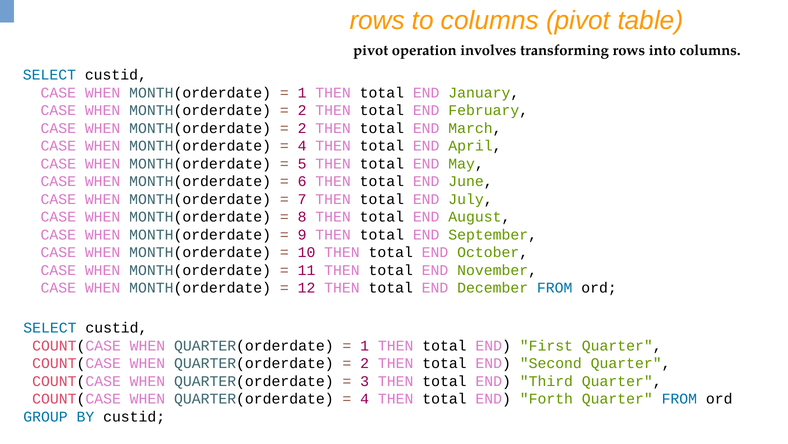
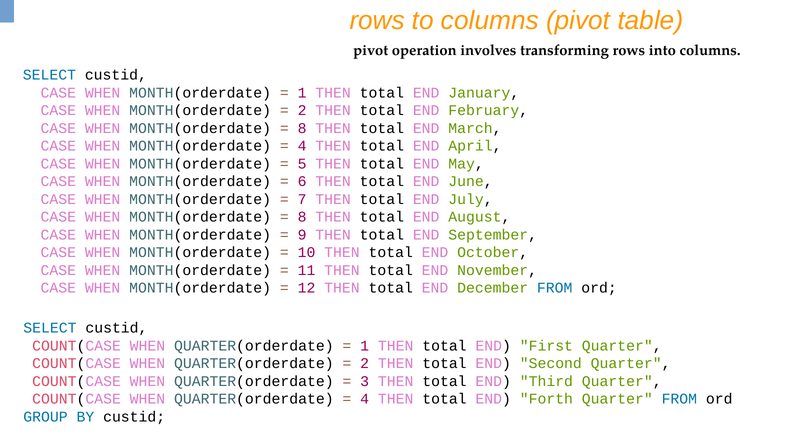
2 at (302, 128): 2 -> 8
